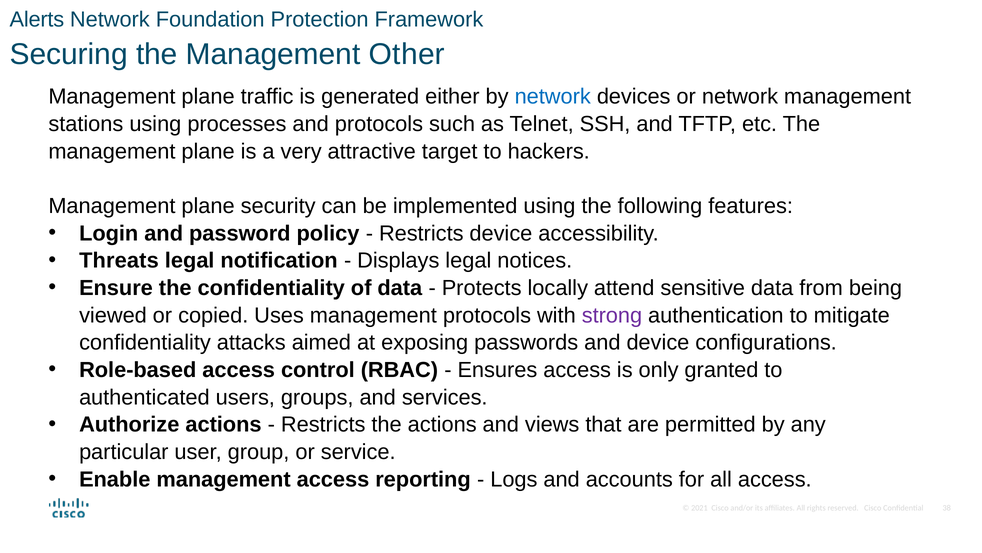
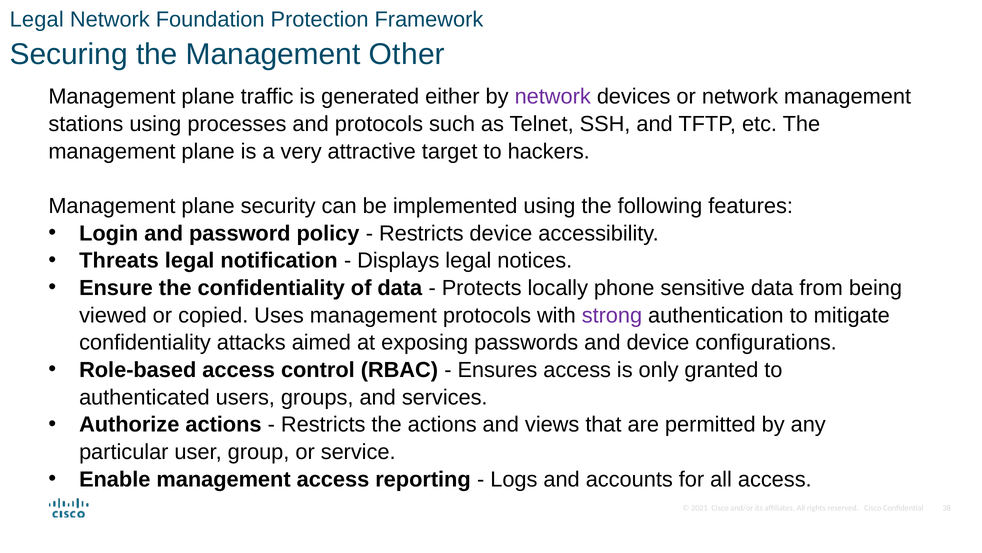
Alerts at (37, 19): Alerts -> Legal
network at (553, 97) colour: blue -> purple
attend: attend -> phone
